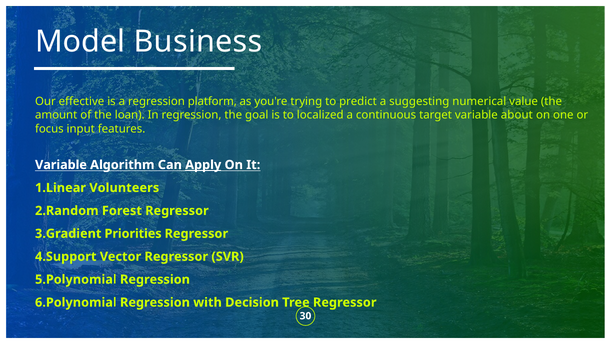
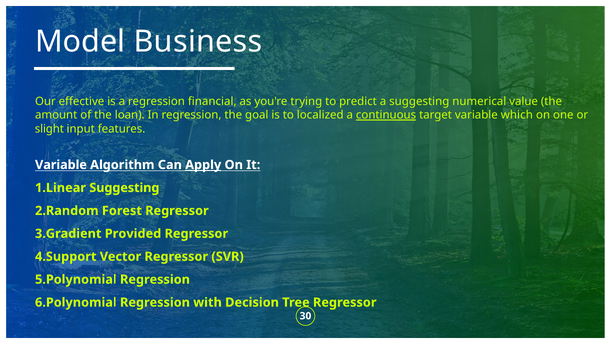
platform: platform -> financial
continuous underline: none -> present
about: about -> which
focus: focus -> slight
Volunteers at (124, 188): Volunteers -> Suggesting
Priorities: Priorities -> Provided
